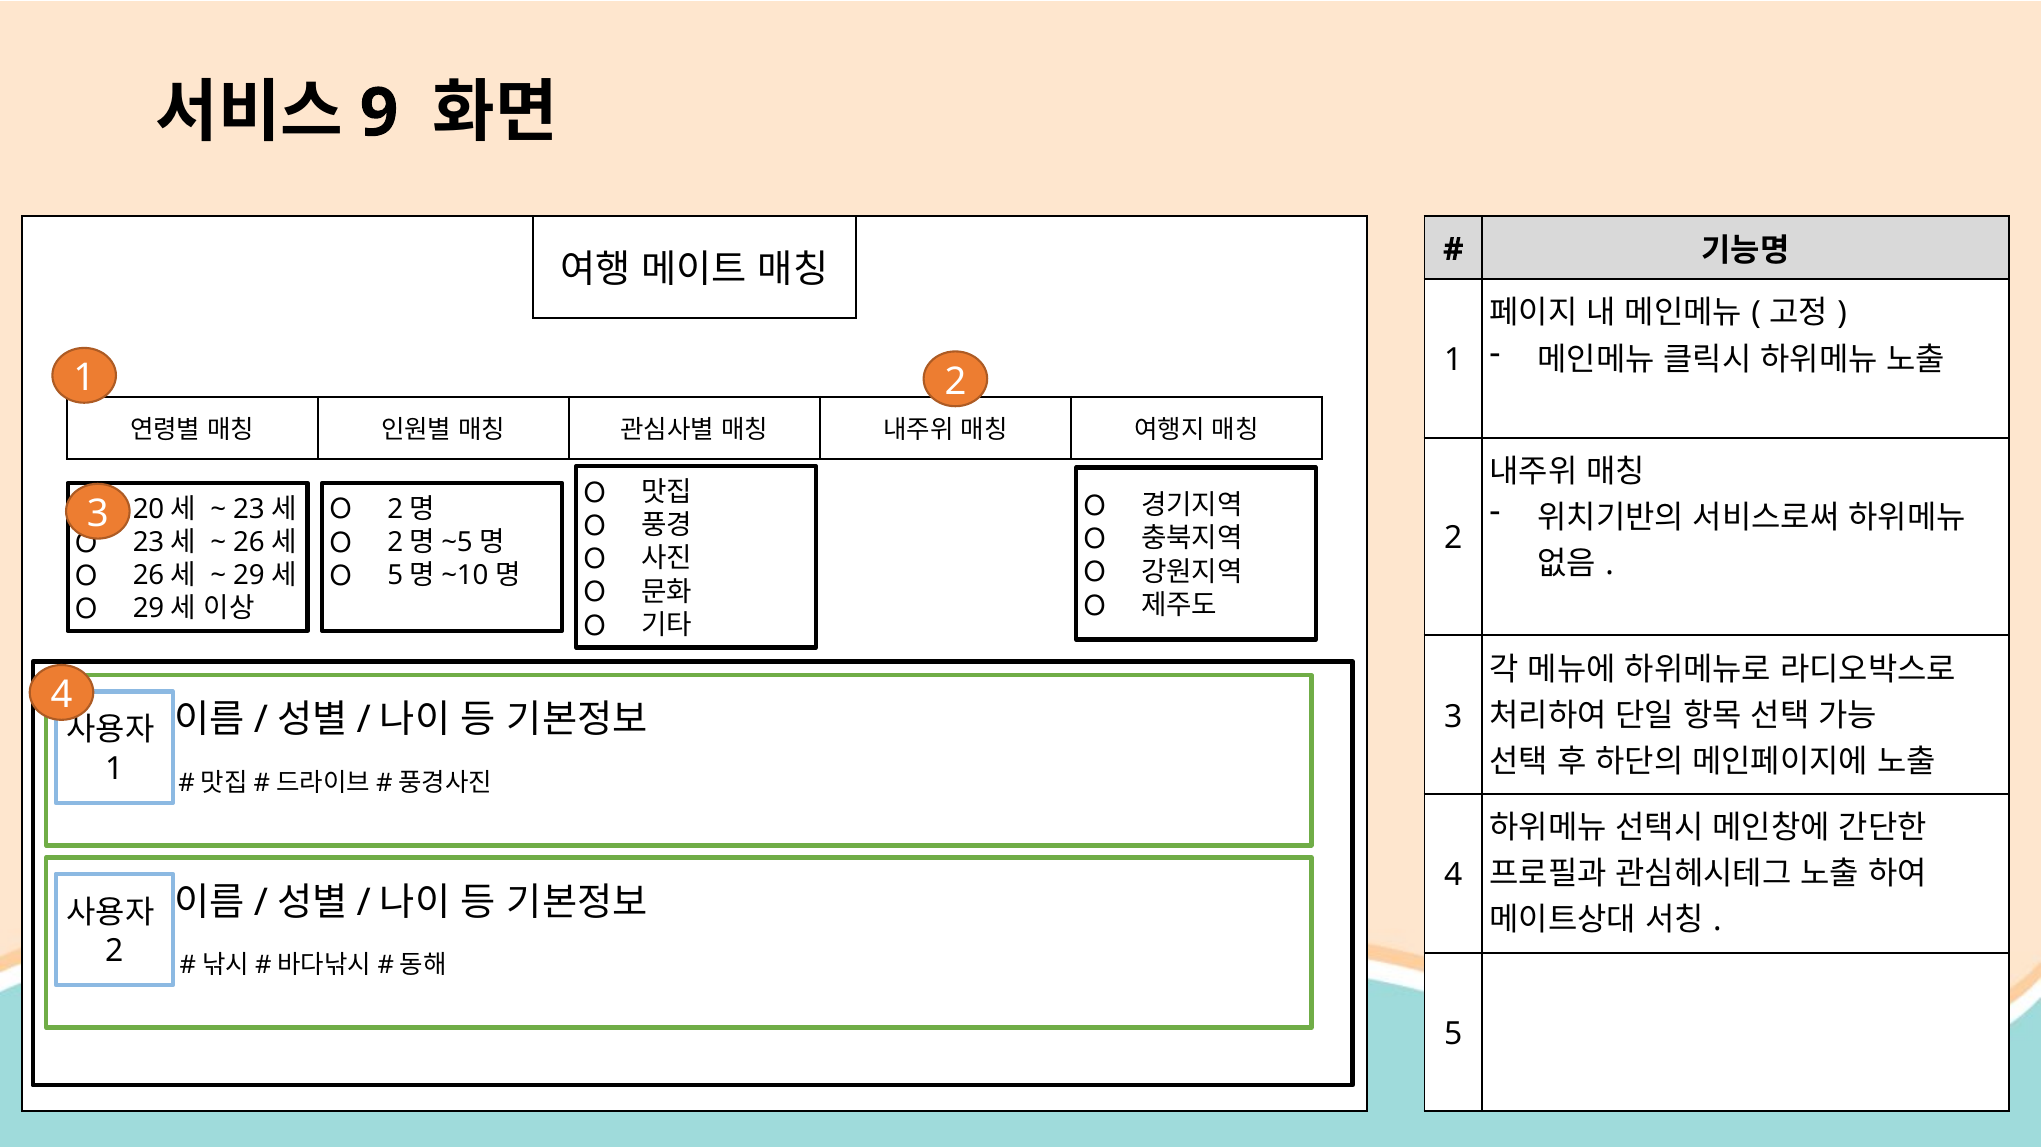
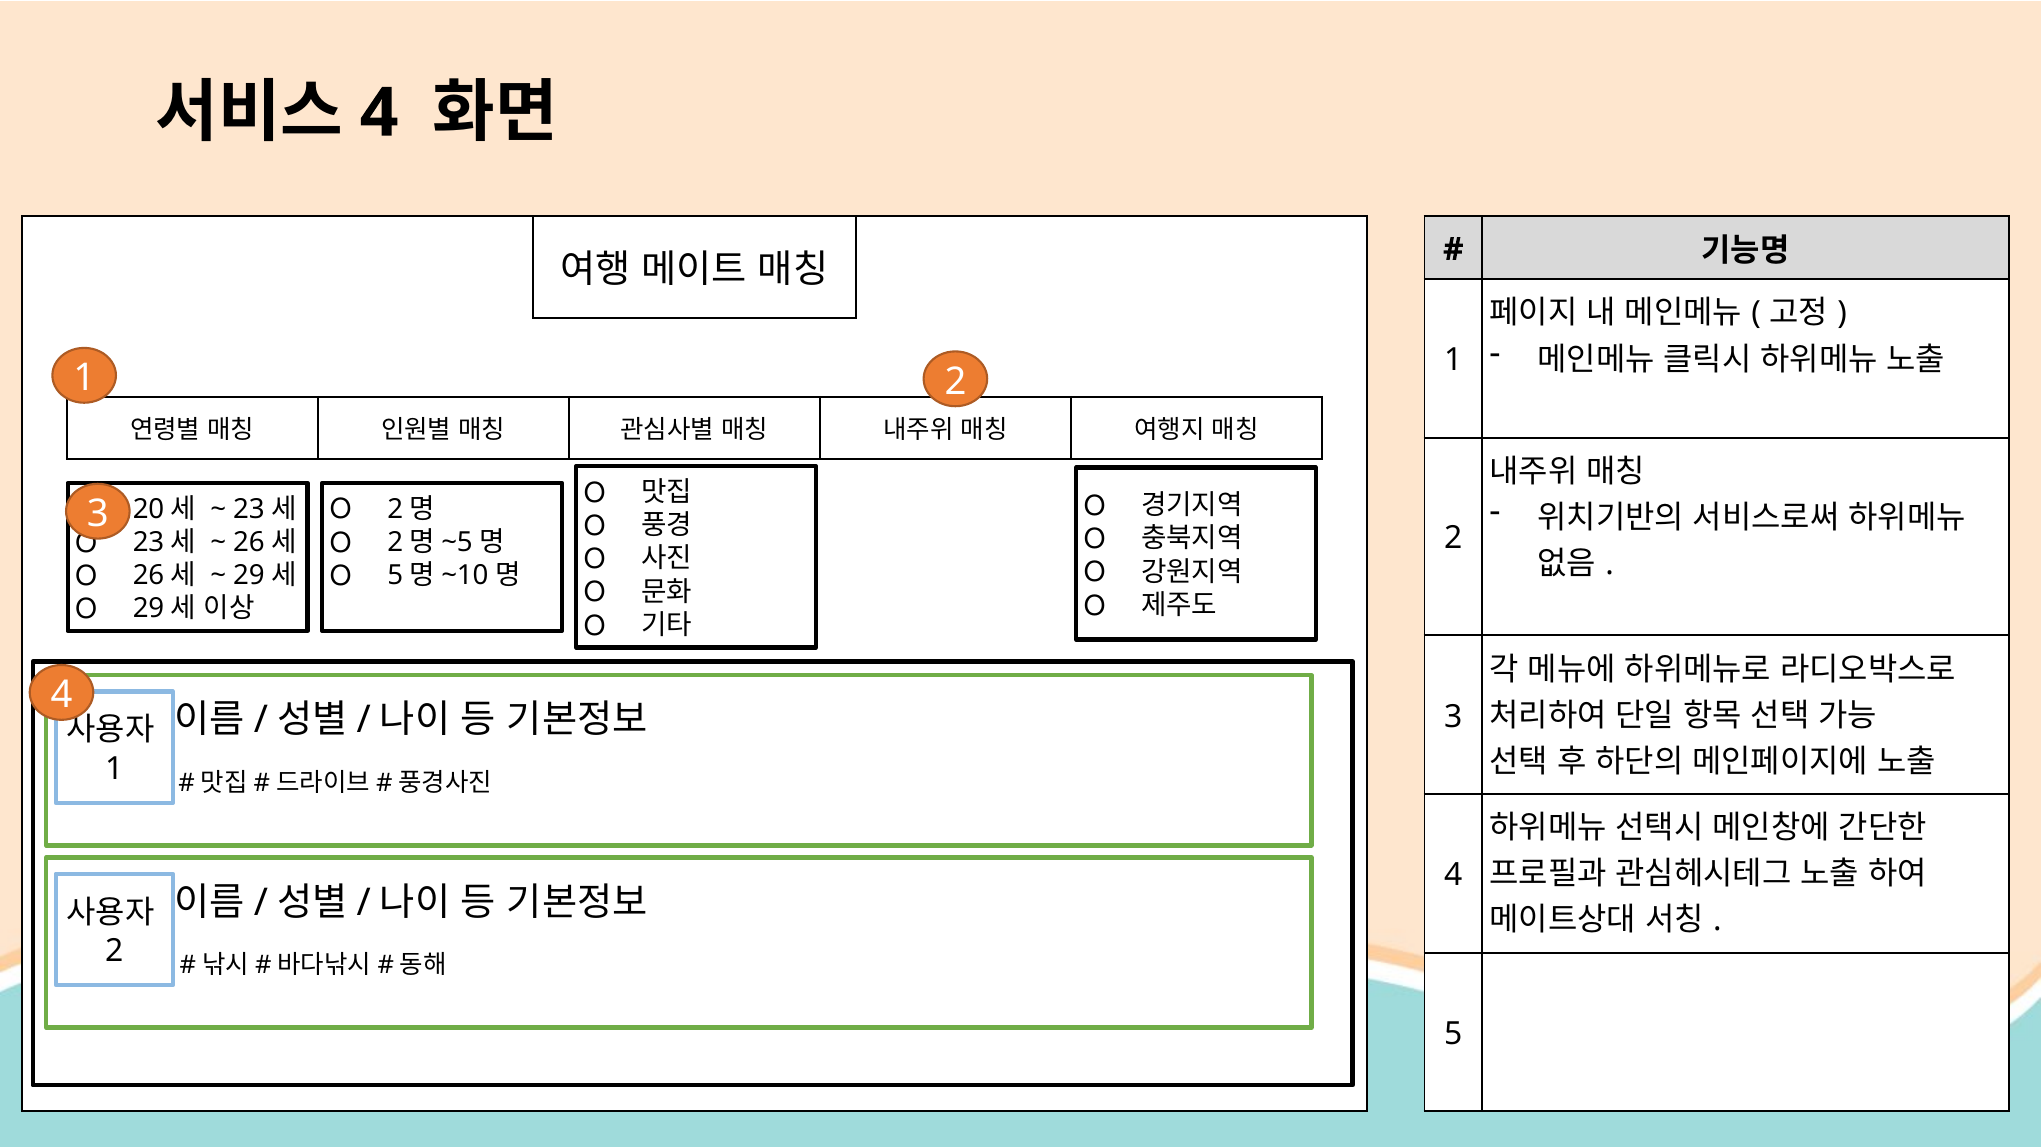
9 at (379, 113): 9 -> 4
